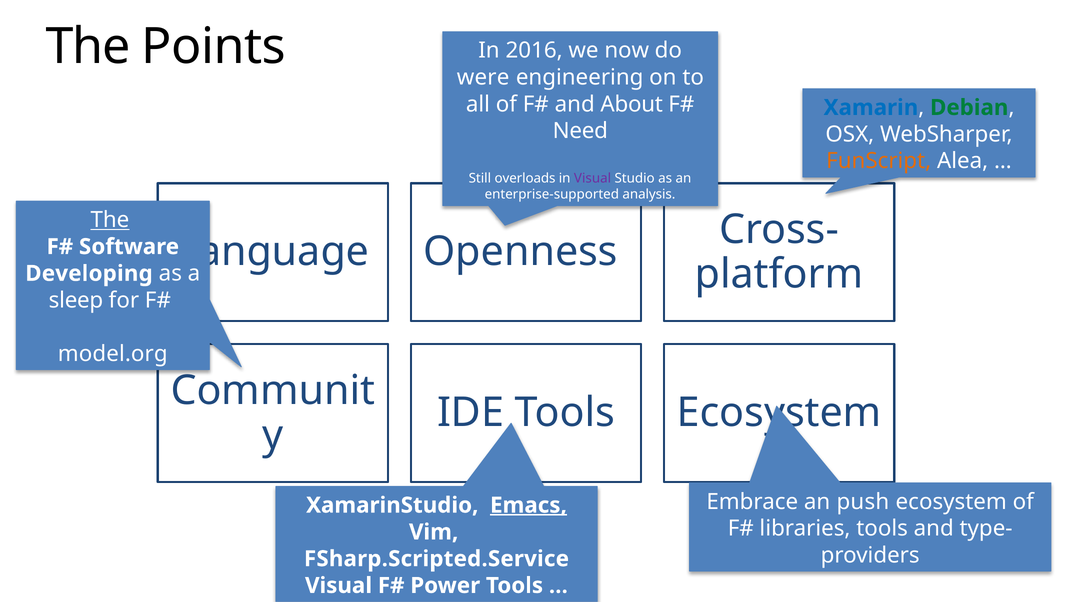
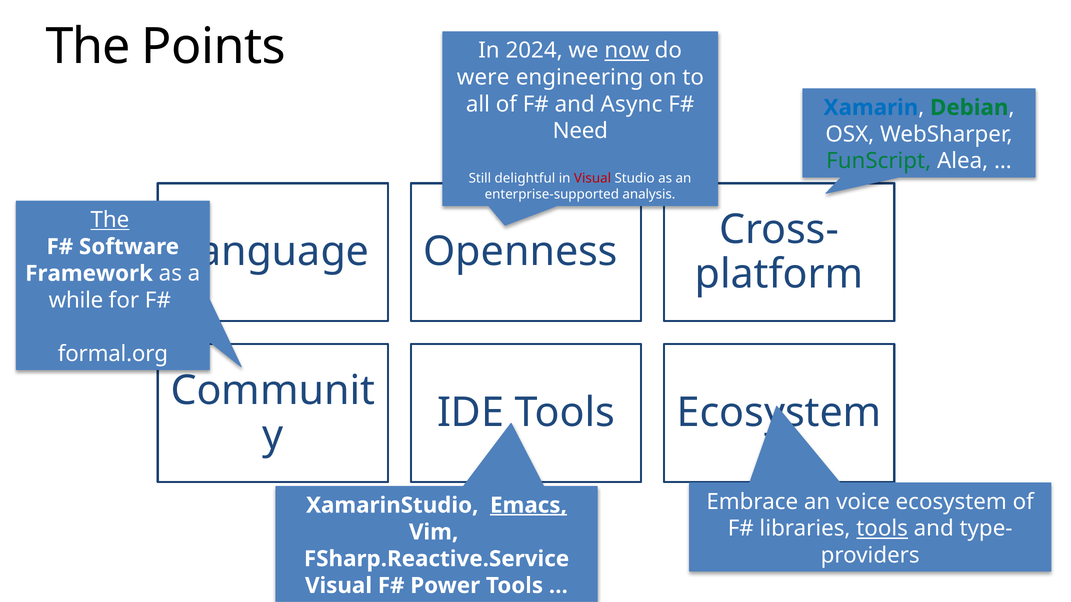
2016: 2016 -> 2024
now underline: none -> present
About: About -> Async
FunScript colour: orange -> green
overloads: overloads -> delightful
Visual at (593, 179) colour: purple -> red
Developing: Developing -> Framework
sleep: sleep -> while
model.org: model.org -> formal.org
push: push -> voice
tools at (882, 529) underline: none -> present
FSharp.Scripted.Service: FSharp.Scripted.Service -> FSharp.Reactive.Service
